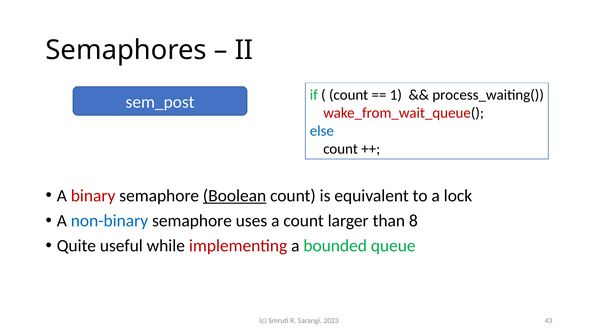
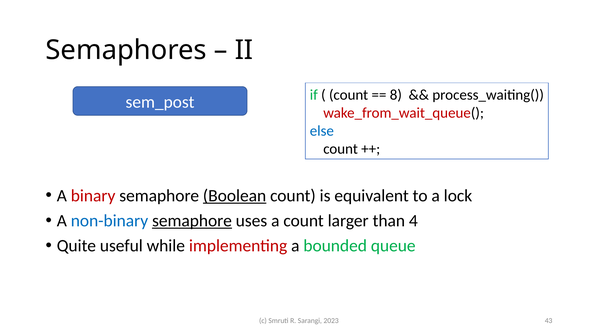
1: 1 -> 8
semaphore at (192, 221) underline: none -> present
8: 8 -> 4
